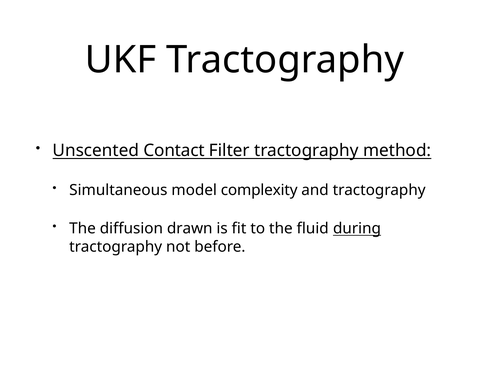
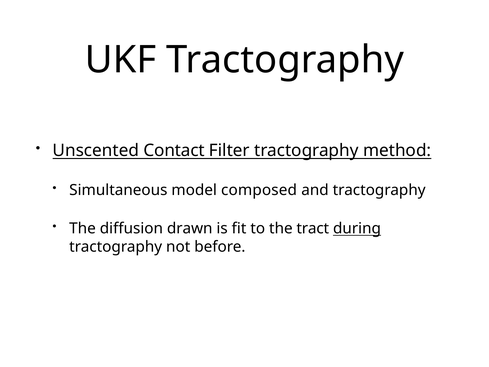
complexity: complexity -> composed
fluid: fluid -> tract
